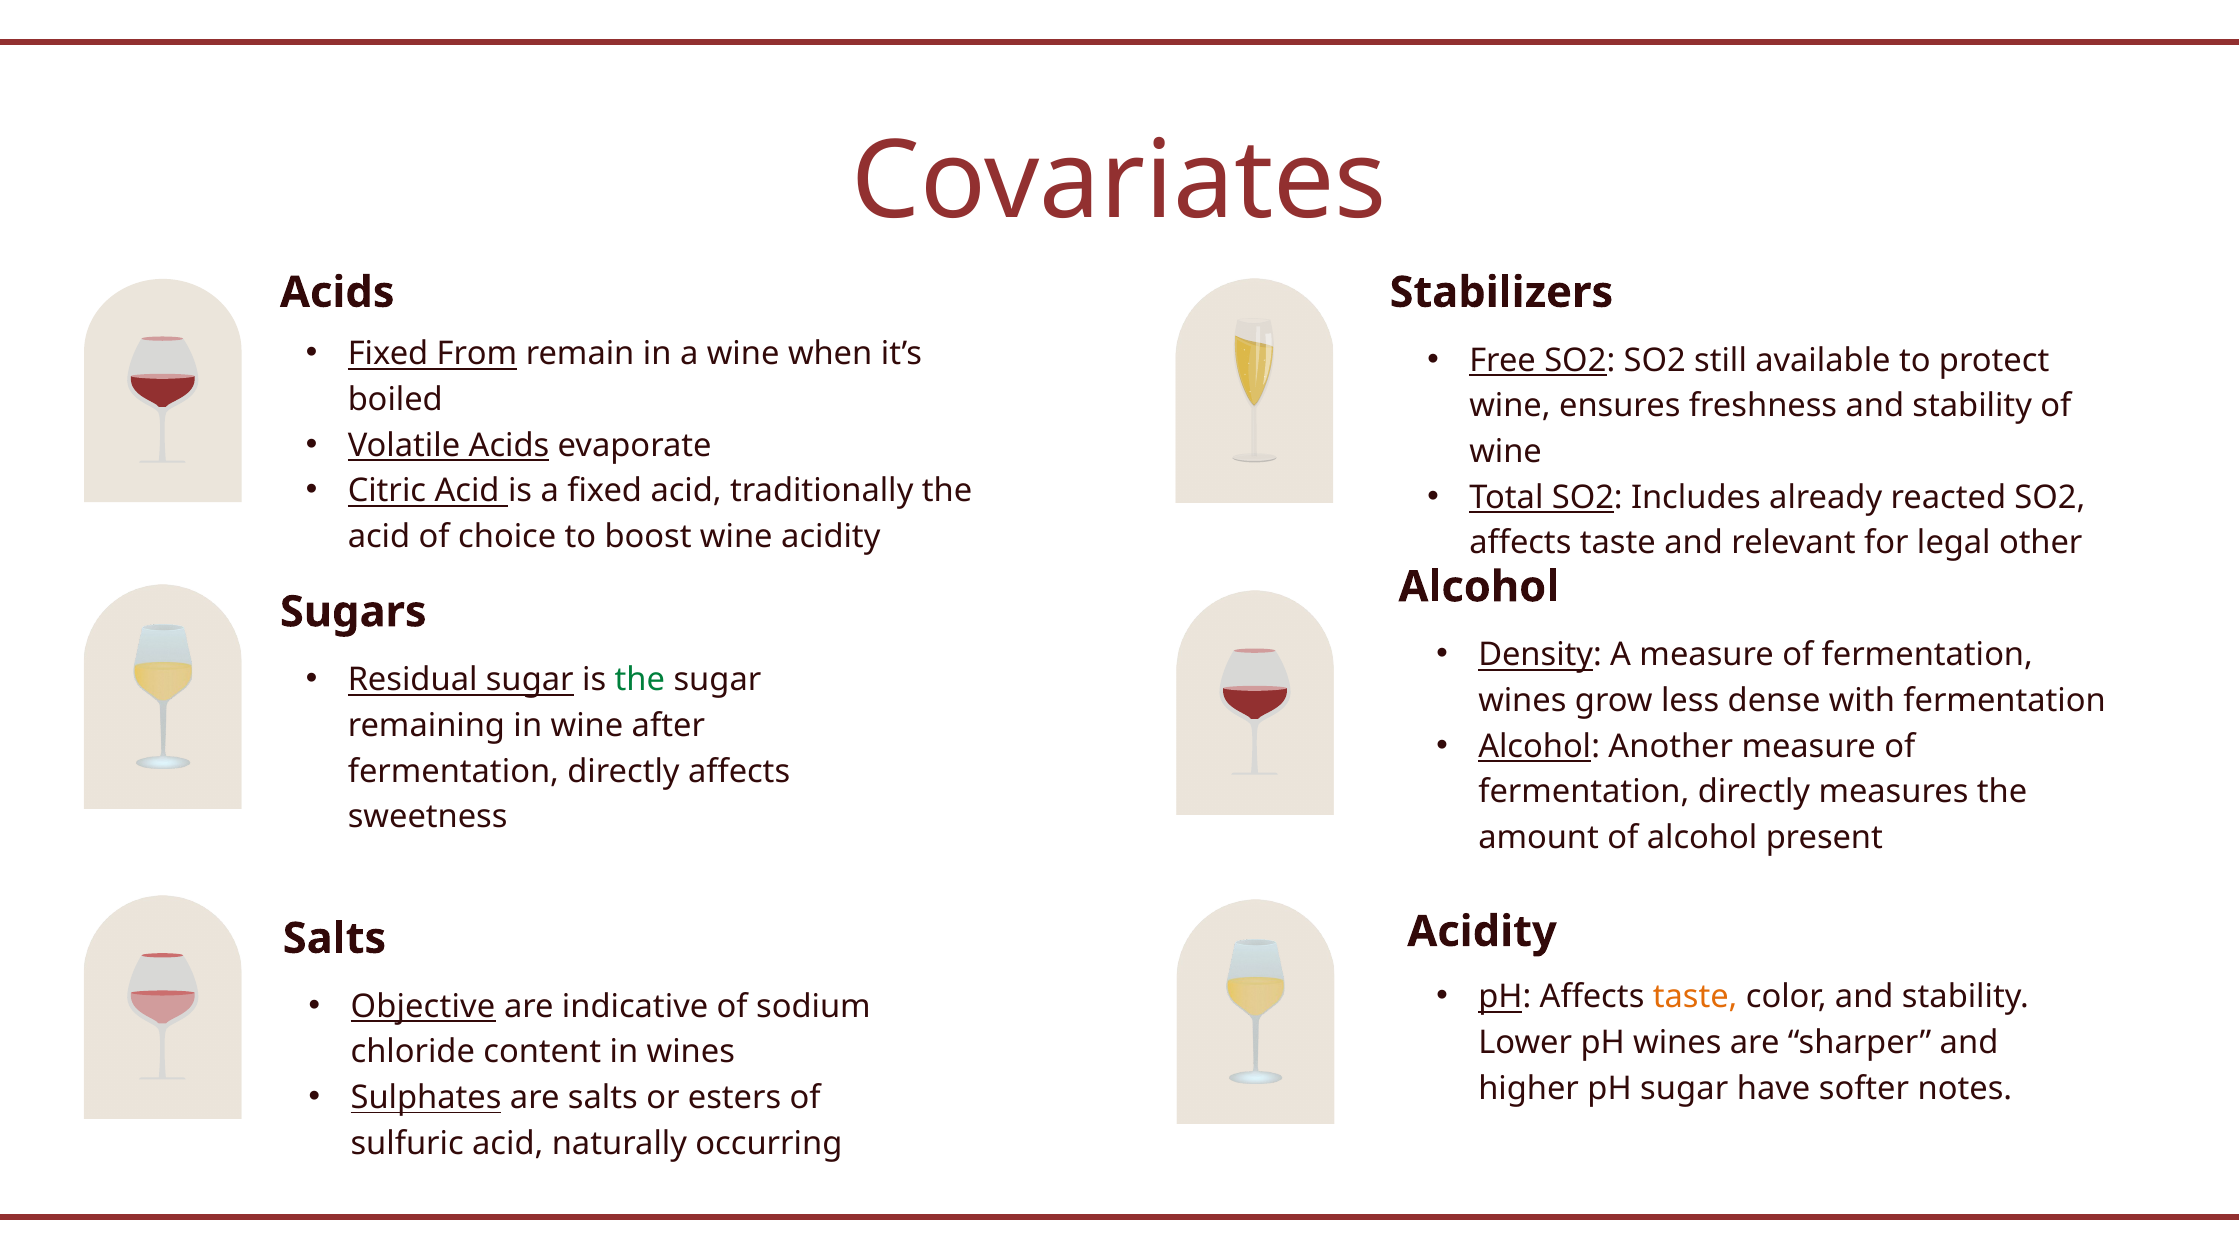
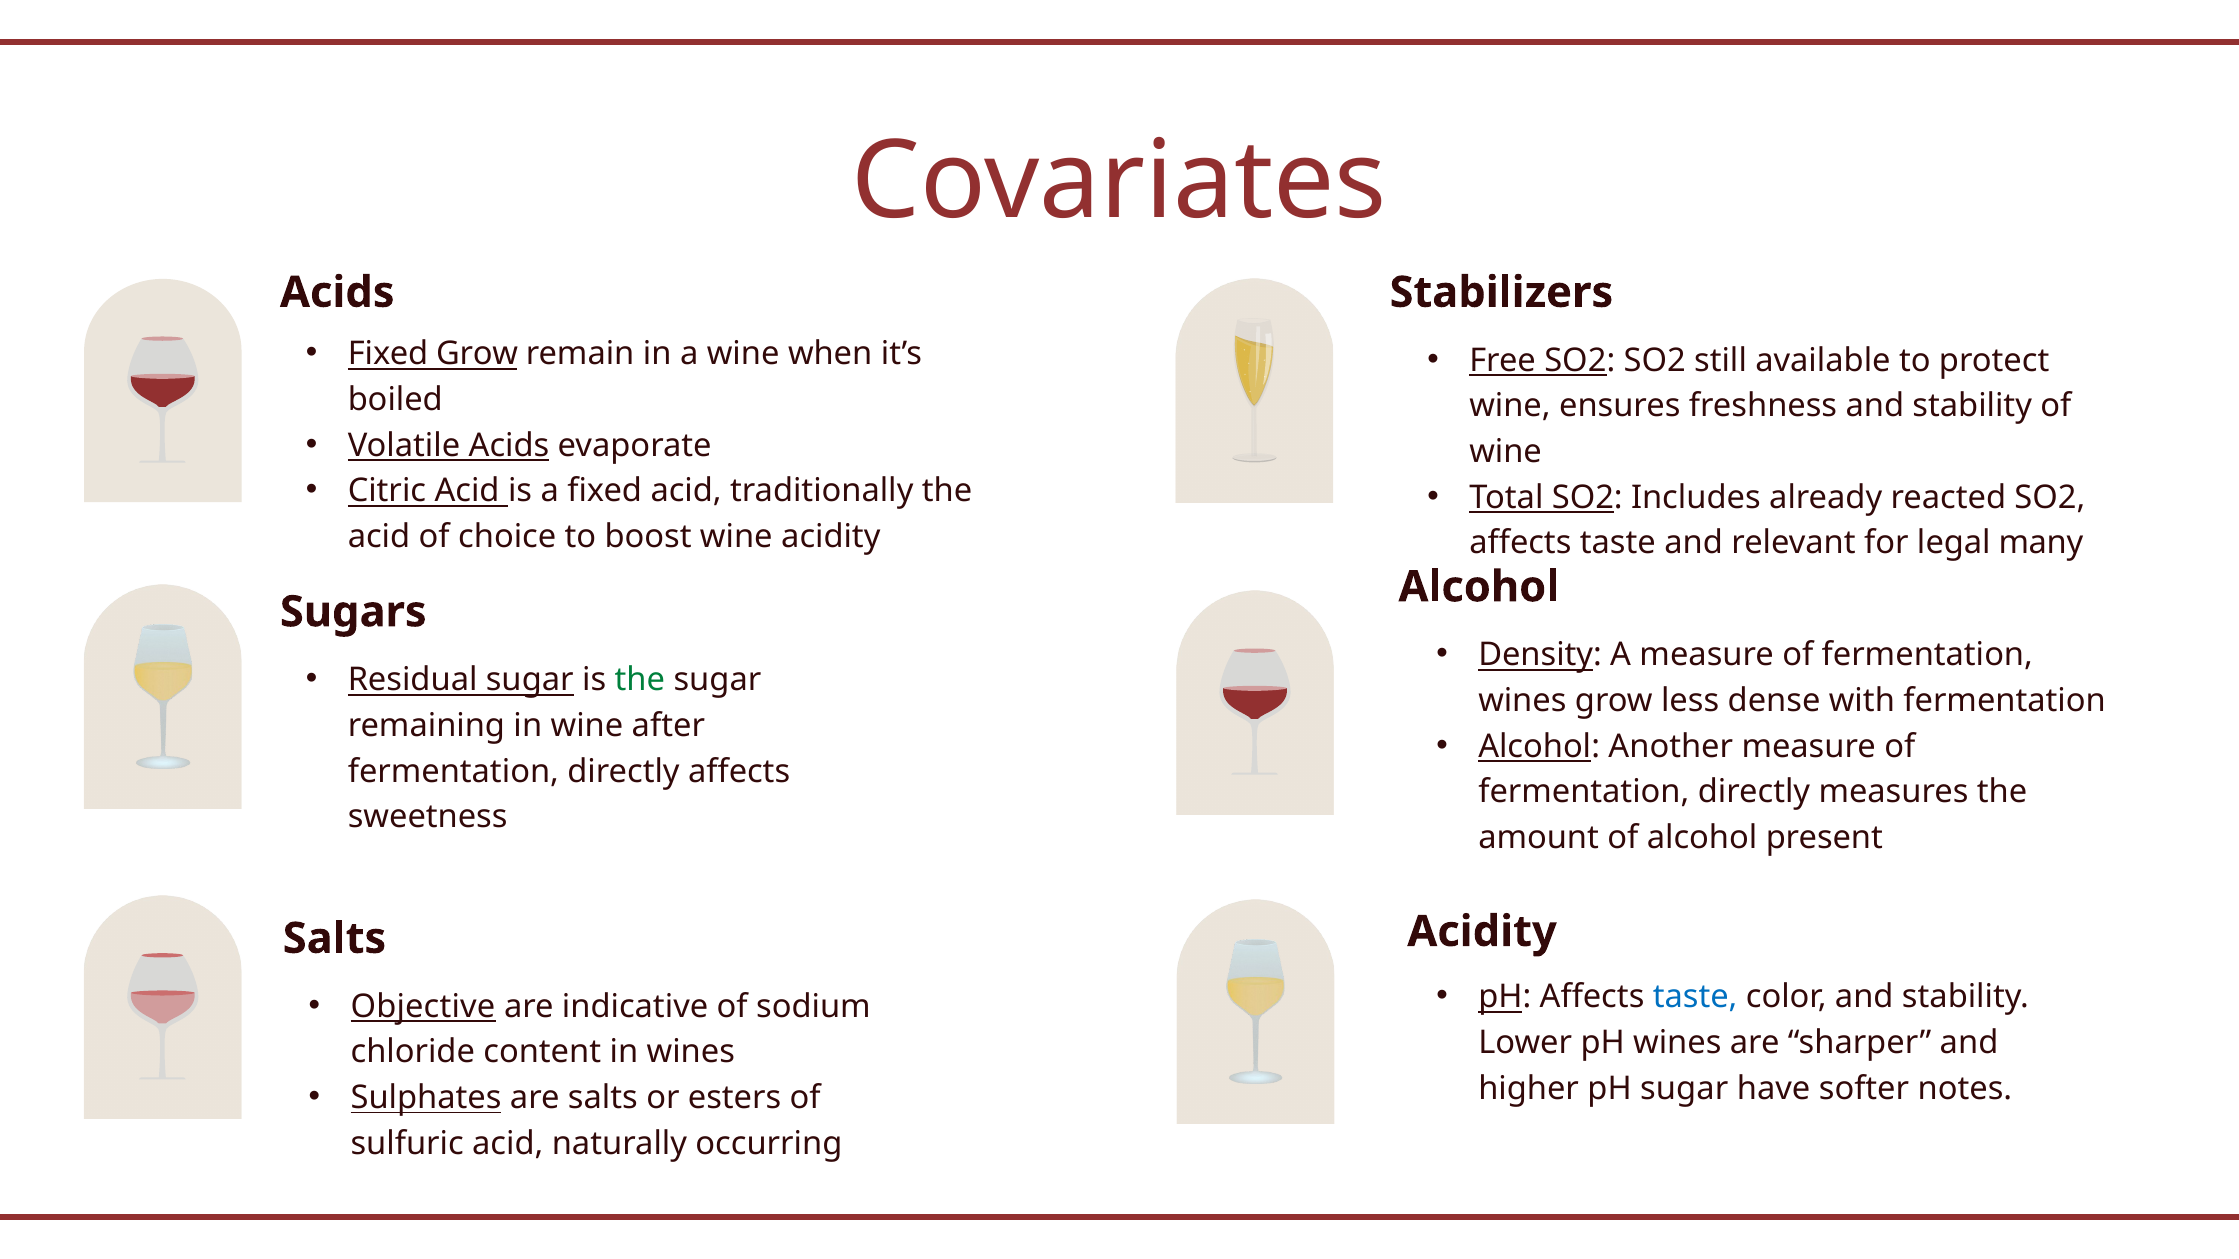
Fixed From: From -> Grow
other: other -> many
taste at (1695, 997) colour: orange -> blue
